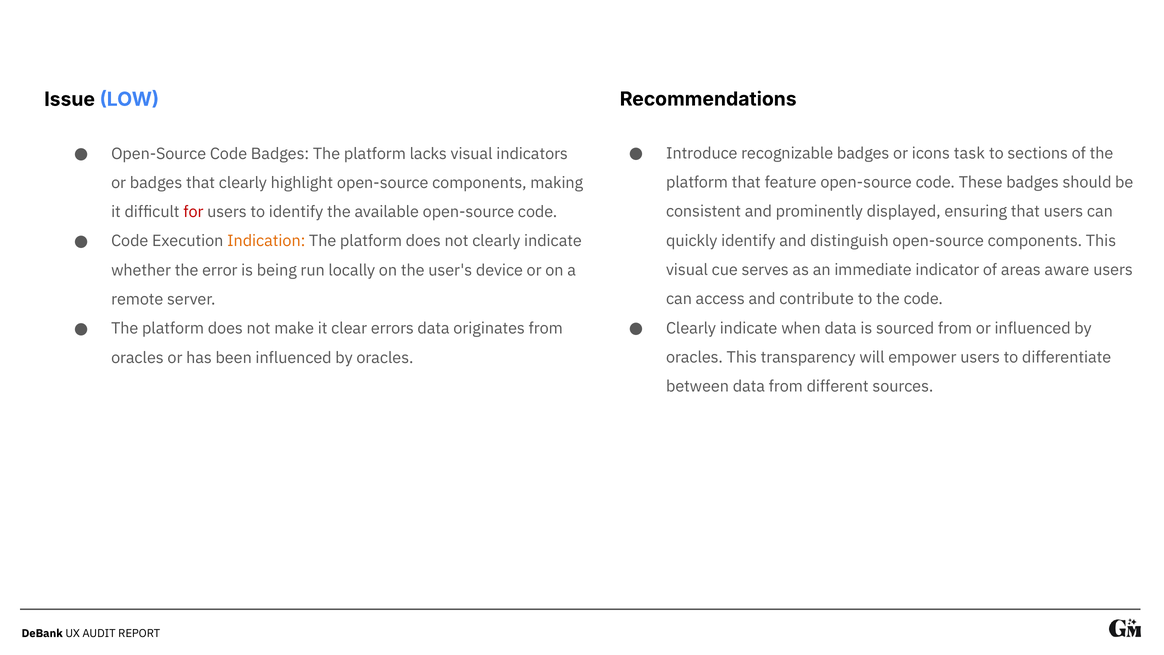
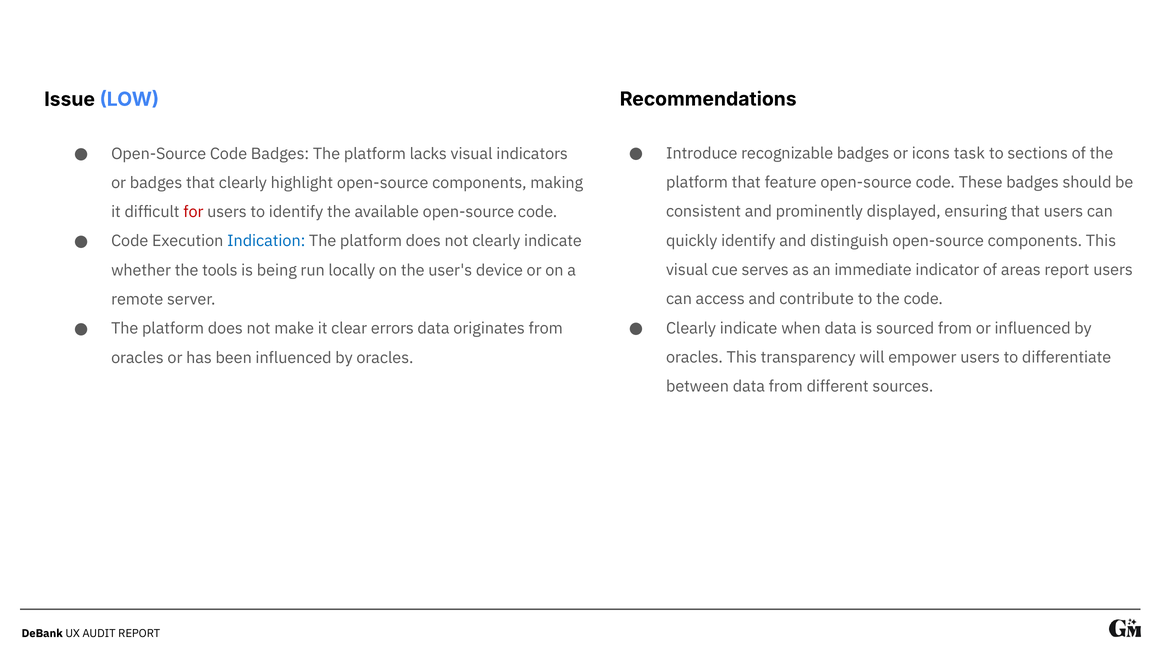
Indication colour: orange -> blue
areas aware: aware -> report
error: error -> tools
